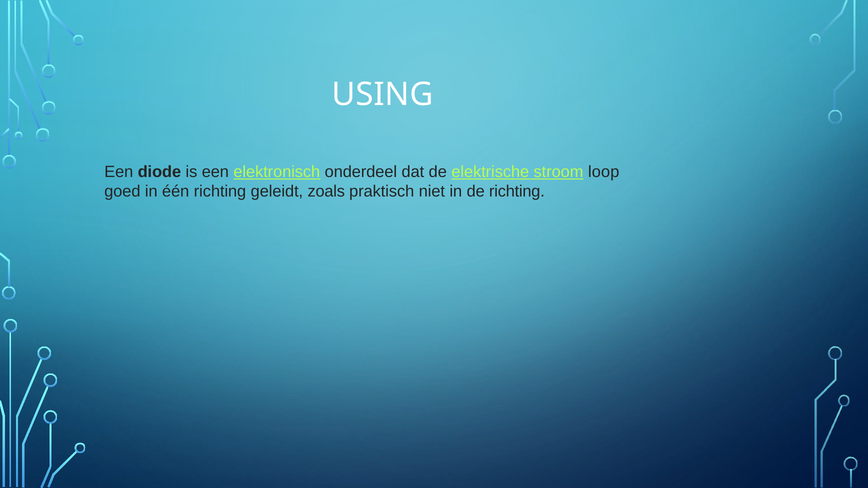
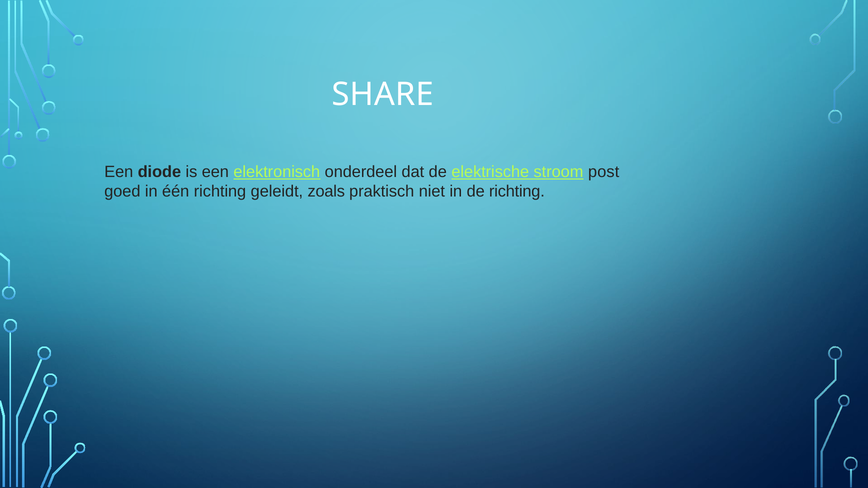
USING: USING -> SHARE
loop: loop -> post
